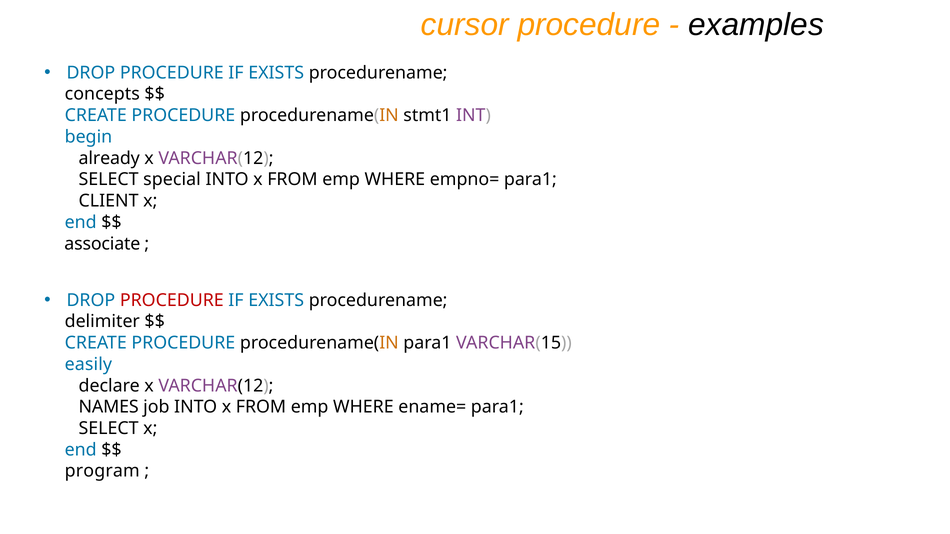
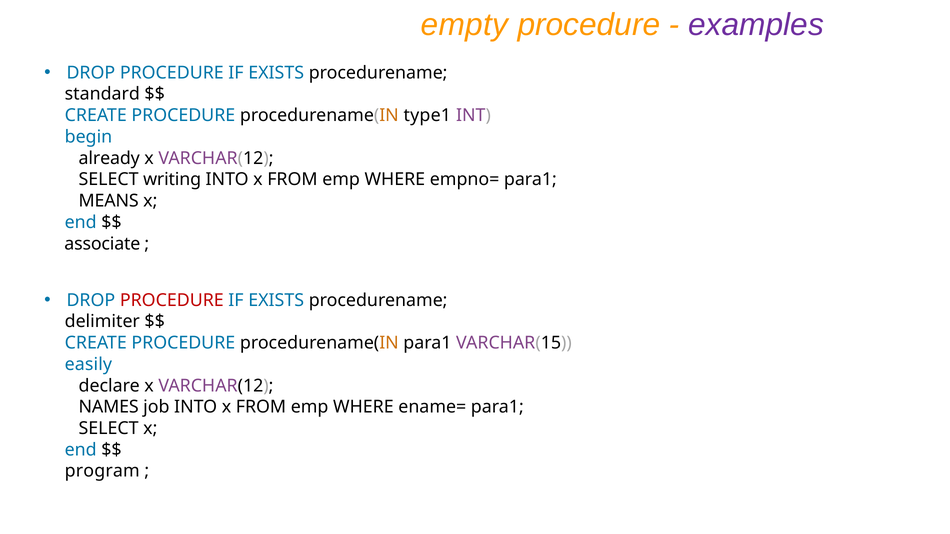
cursor: cursor -> empty
examples colour: black -> purple
concepts: concepts -> standard
stmt1: stmt1 -> type1
special: special -> writing
CLIENT: CLIENT -> MEANS
